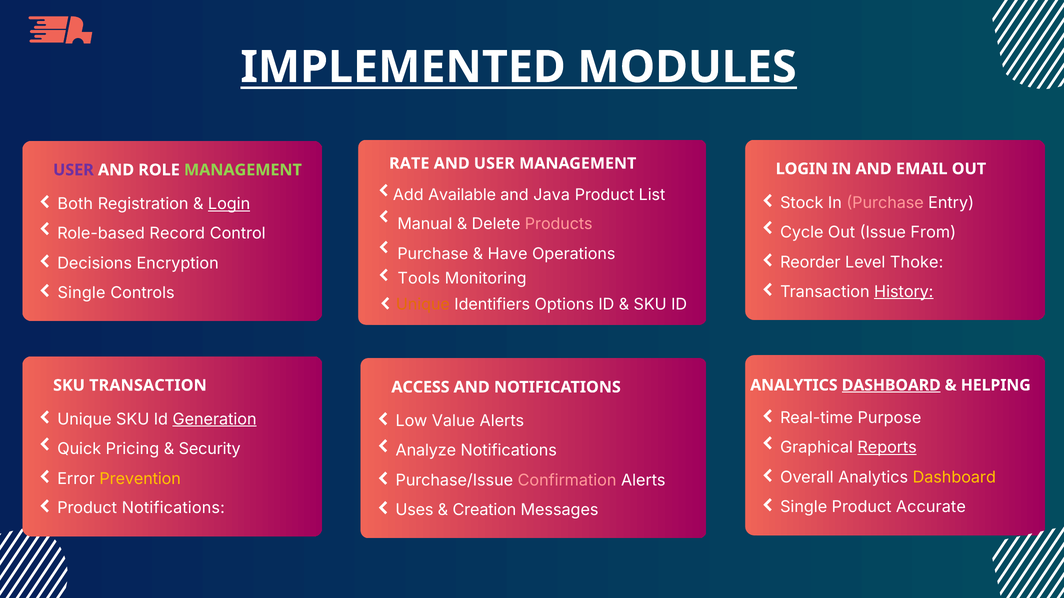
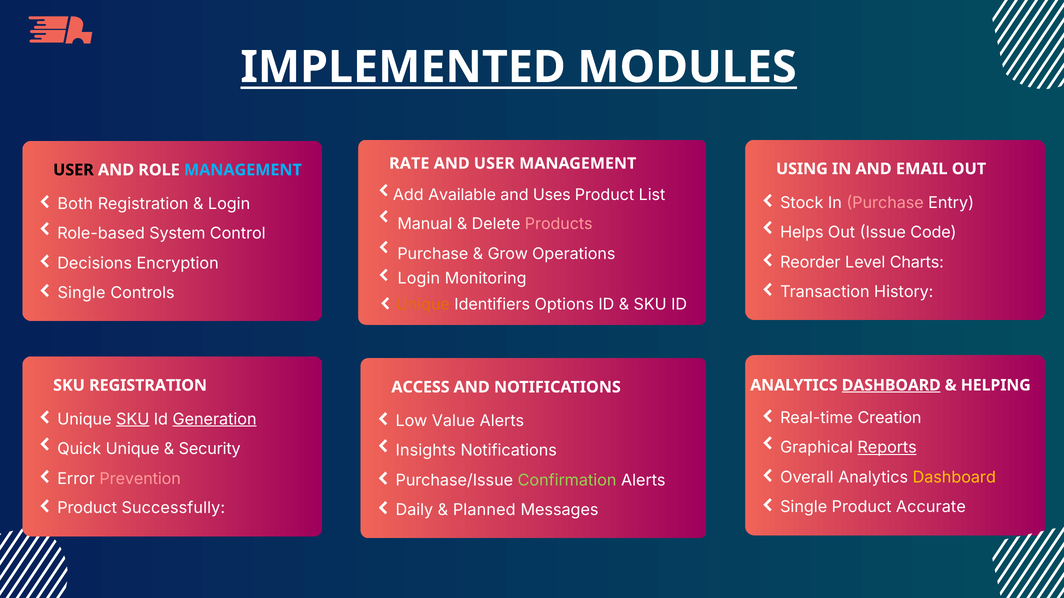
LOGIN at (802, 169): LOGIN -> USING
USER at (73, 170) colour: purple -> black
MANAGEMENT at (243, 170) colour: light green -> light blue
Java: Java -> Uses
Login at (229, 204) underline: present -> none
Cycle: Cycle -> Helps
From: From -> Code
Record: Record -> System
Have: Have -> Grow
Thoke: Thoke -> Charts
Tools at (419, 278): Tools -> Login
History underline: present -> none
SKU TRANSACTION: TRANSACTION -> REGISTRATION
Purpose: Purpose -> Creation
SKU at (133, 420) underline: none -> present
Quick Pricing: Pricing -> Unique
Analyze: Analyze -> Insights
Prevention colour: yellow -> pink
Confirmation colour: pink -> light green
Product Notifications: Notifications -> Successfully
Uses: Uses -> Daily
Creation: Creation -> Planned
